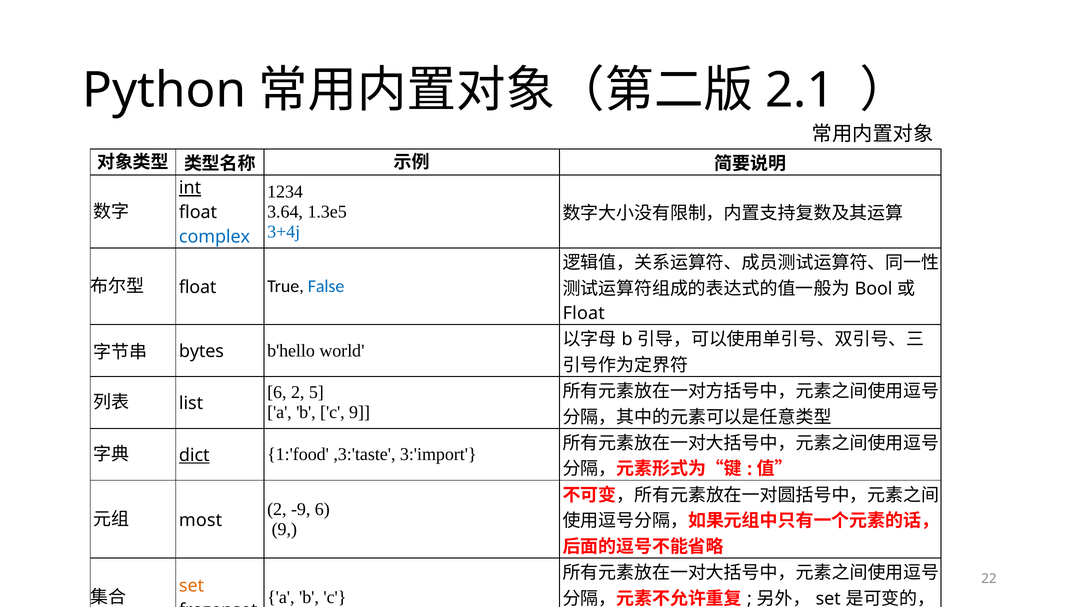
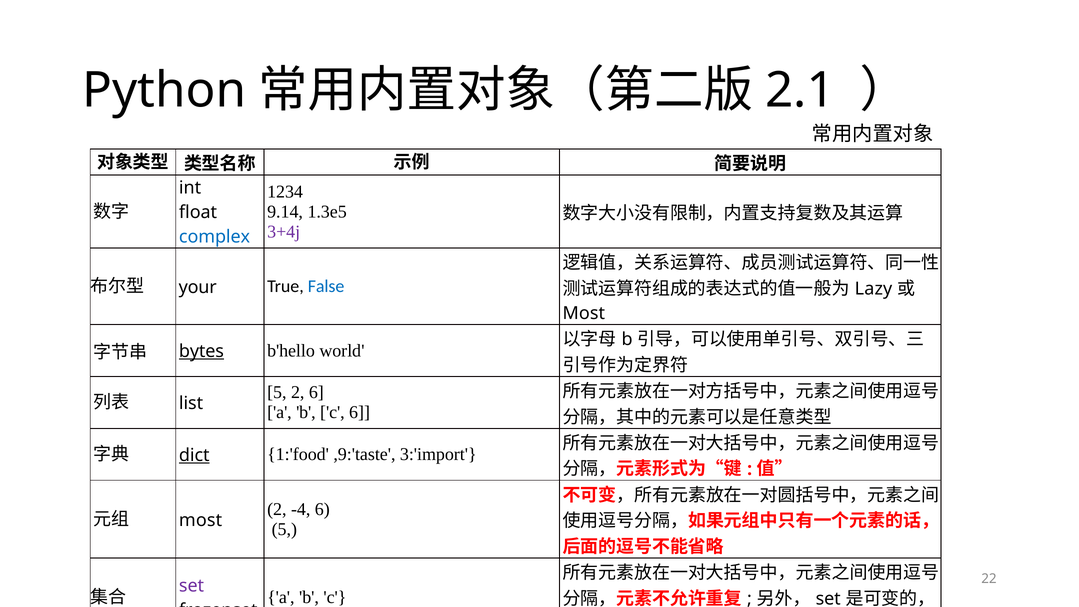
int underline: present -> none
3.64: 3.64 -> 9.14
3+4j colour: blue -> purple
float at (198, 287): float -> your
Bool: Bool -> Lazy
Float at (584, 313): Float -> Most
bytes underline: none -> present
6 at (277, 392): 6 -> 5
2 5: 5 -> 6
c 9: 9 -> 6
,3:'taste: ,3:'taste -> ,9:'taste
-9: -9 -> -4
9 at (284, 529): 9 -> 5
set at (192, 586) colour: orange -> purple
